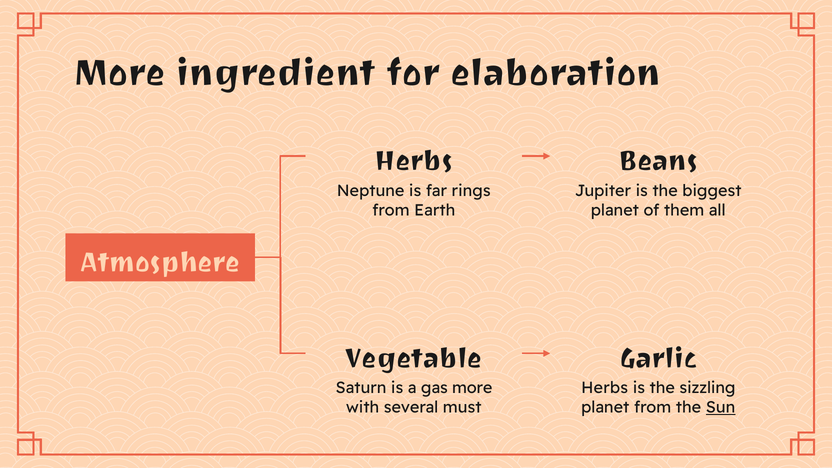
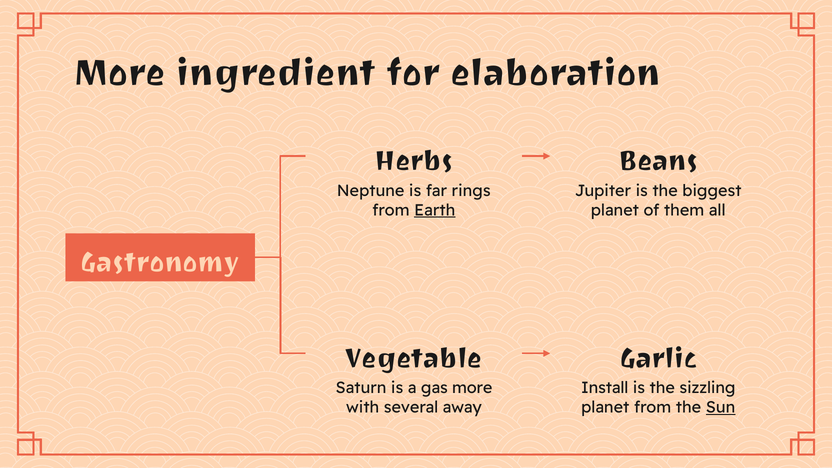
Earth underline: none -> present
Atmosphere: Atmosphere -> Gastronomy
Herbs at (605, 388): Herbs -> Install
must: must -> away
